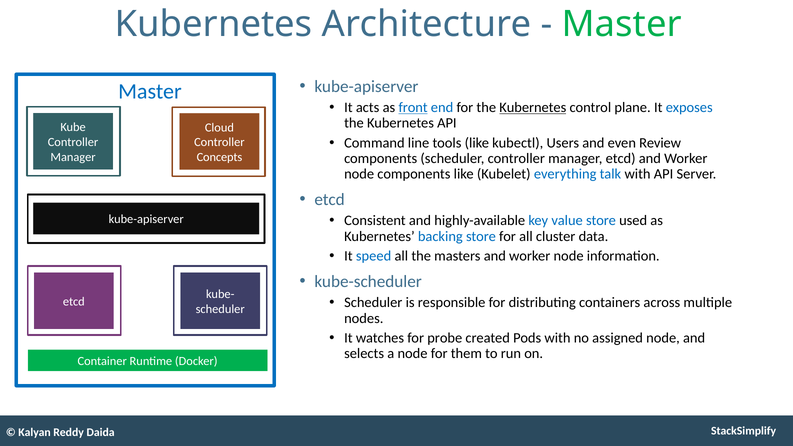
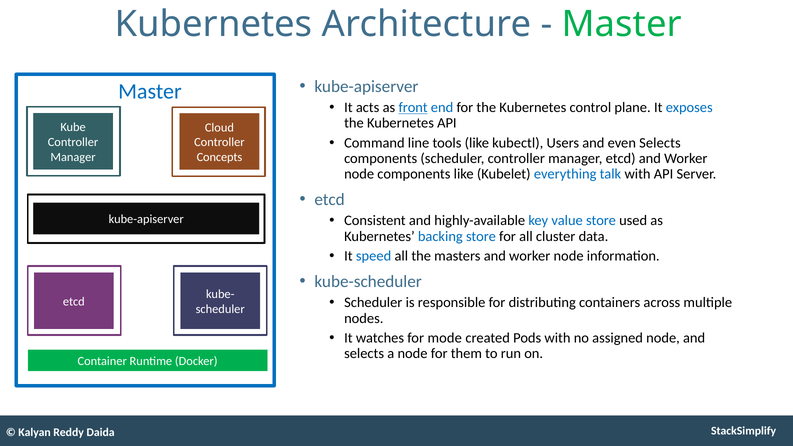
Kubernetes at (533, 108) underline: present -> none
even Review: Review -> Selects
probe: probe -> mode
